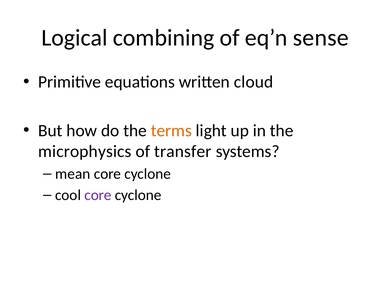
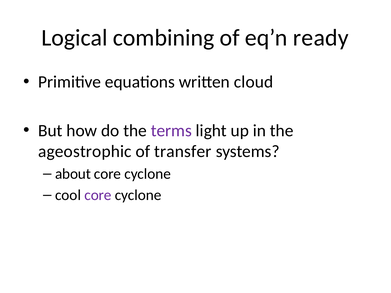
sense: sense -> ready
terms colour: orange -> purple
microphysics: microphysics -> ageostrophic
mean: mean -> about
